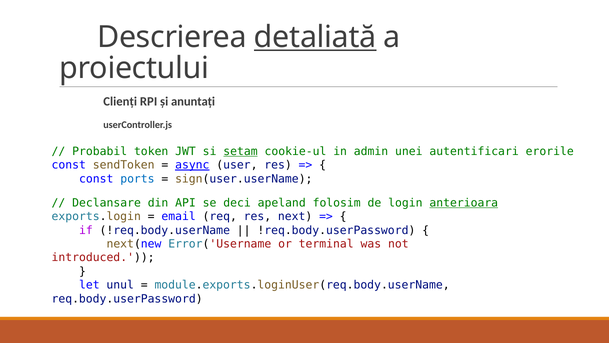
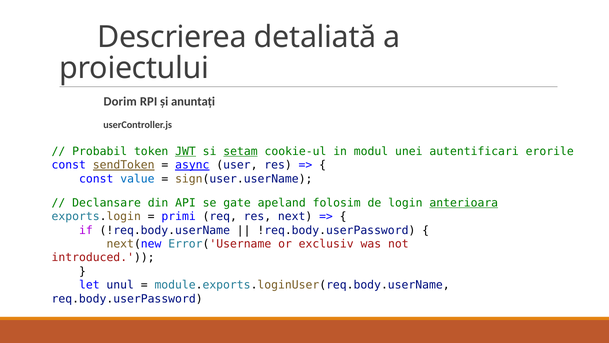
detaliată underline: present -> none
Clienți: Clienți -> Dorim
JWT underline: none -> present
admin: admin -> modul
sendToken underline: none -> present
ports: ports -> value
deci: deci -> gate
email: email -> primi
terminal: terminal -> exclusiv
